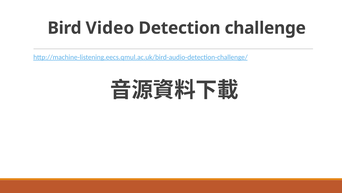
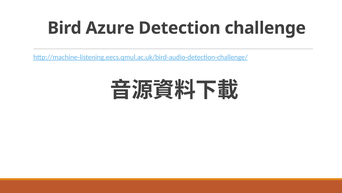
Video: Video -> Azure
